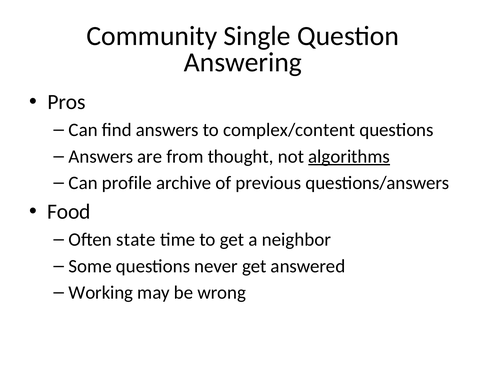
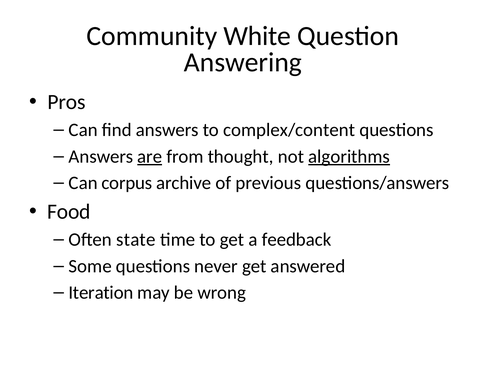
Single: Single -> White
are underline: none -> present
profile: profile -> corpus
neighbor: neighbor -> feedback
Working: Working -> Iteration
